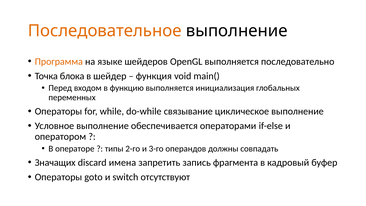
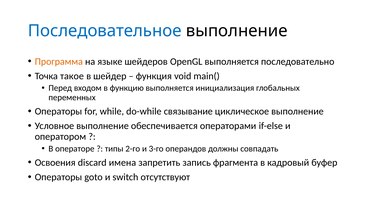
Последовательное colour: orange -> blue
блока: блока -> такое
Значащих: Значащих -> Освоения
